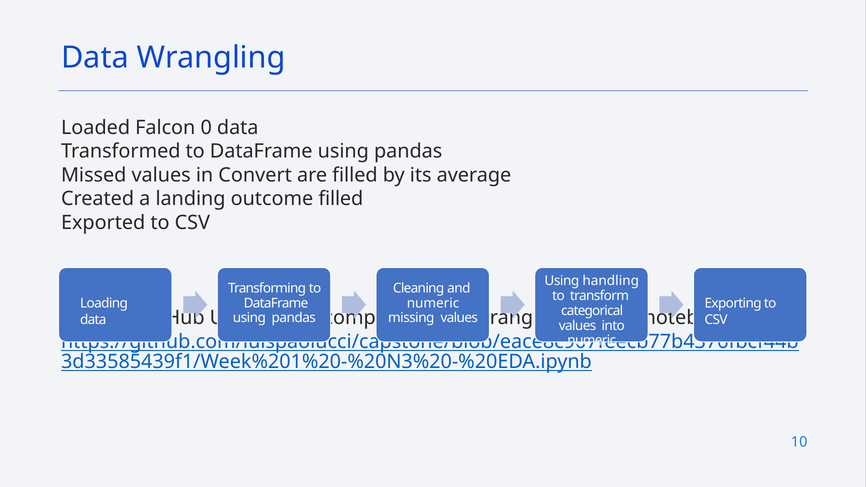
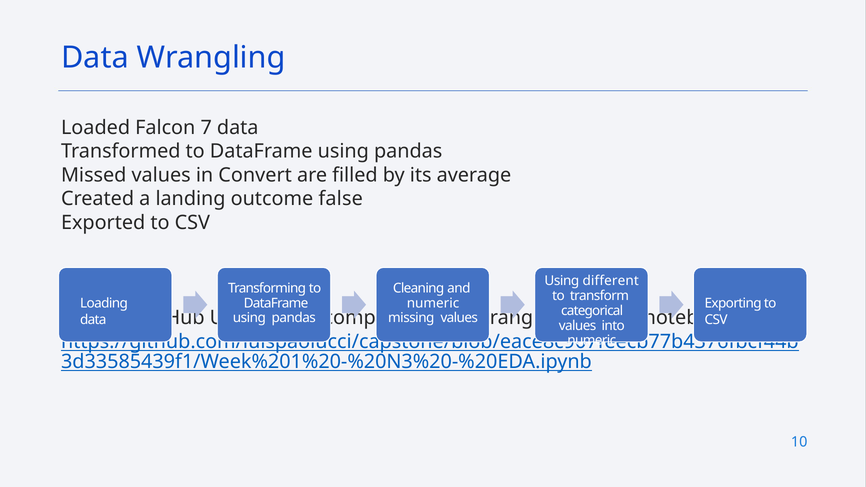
0: 0 -> 7
outcome filled: filled -> false
handling: handling -> different
